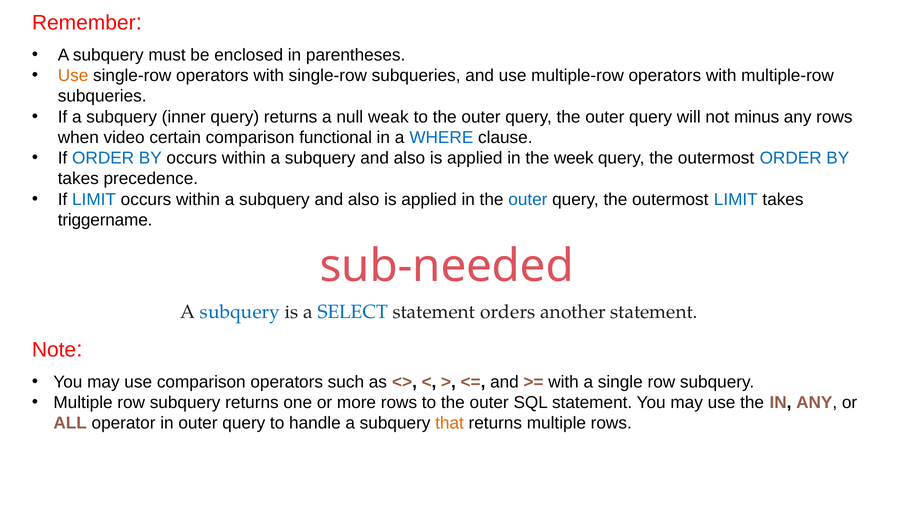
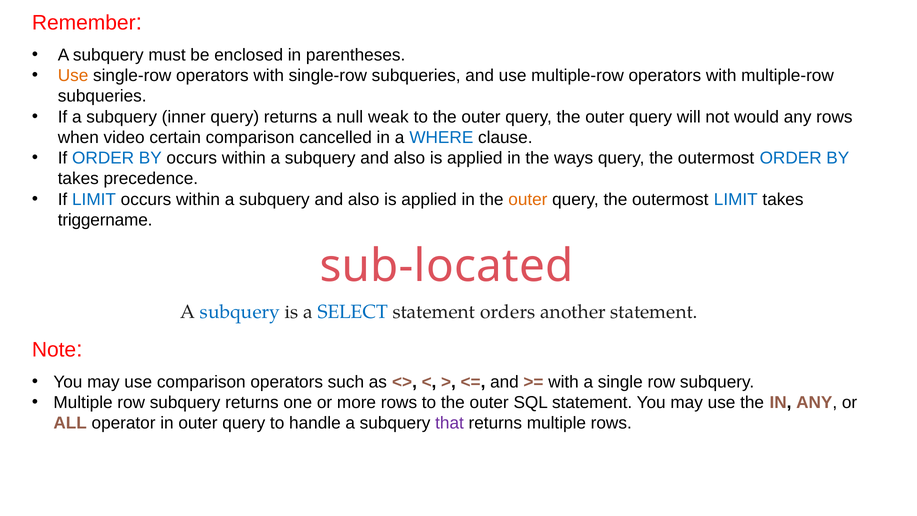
minus: minus -> would
functional: functional -> cancelled
week: week -> ways
outer at (528, 199) colour: blue -> orange
sub-needed: sub-needed -> sub-located
that colour: orange -> purple
